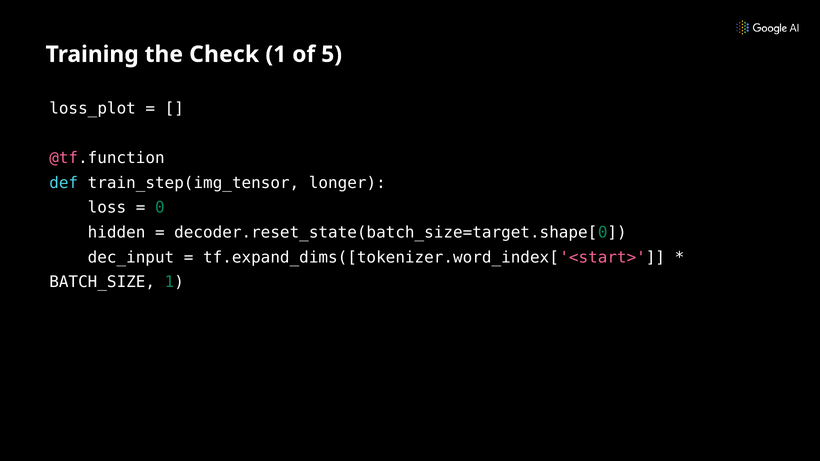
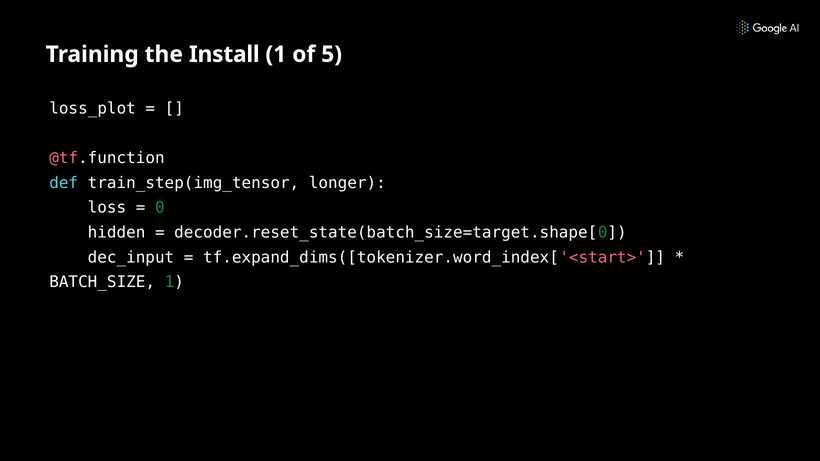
Check: Check -> Install
